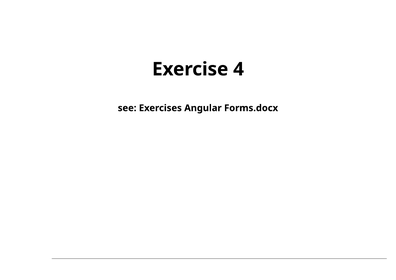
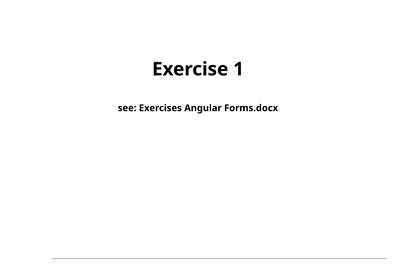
4: 4 -> 1
